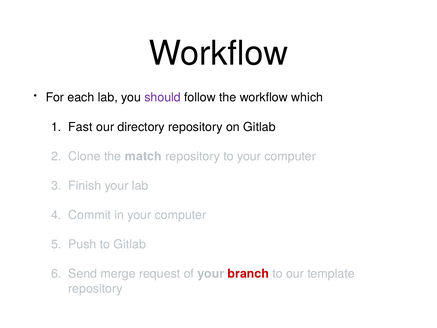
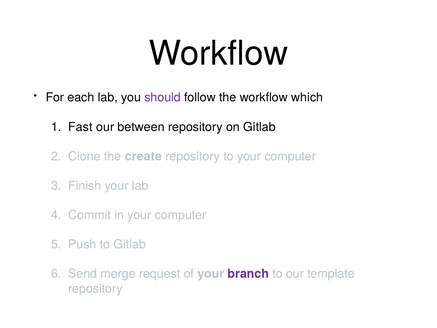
directory: directory -> between
match: match -> create
branch colour: red -> purple
